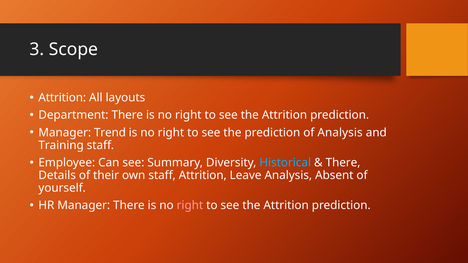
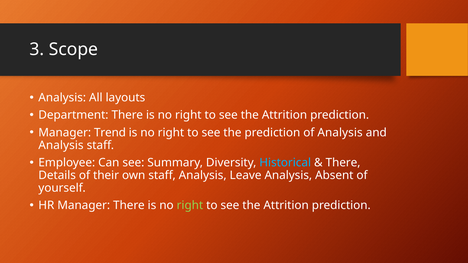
Attrition at (62, 98): Attrition -> Analysis
Training at (61, 145): Training -> Analysis
staff Attrition: Attrition -> Analysis
right at (190, 206) colour: pink -> light green
